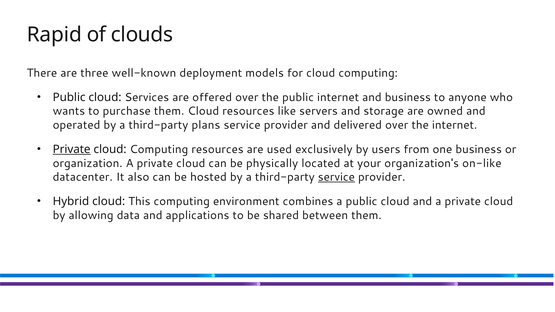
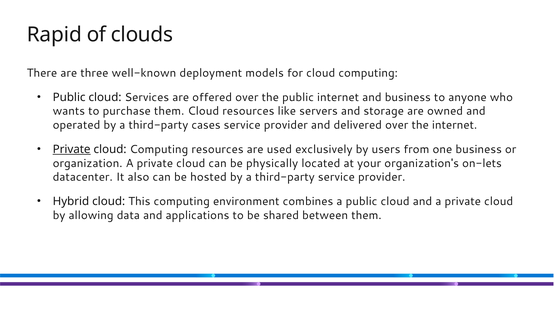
plans: plans -> cases
on-like: on-like -> on-lets
service at (336, 177) underline: present -> none
